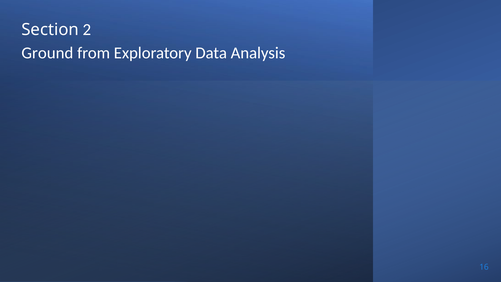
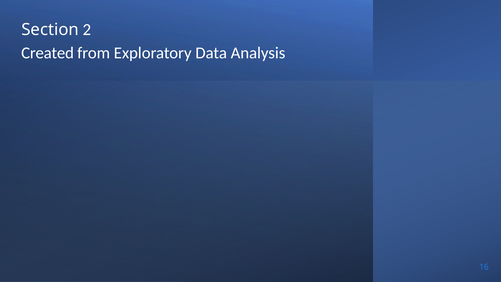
Ground: Ground -> Created
